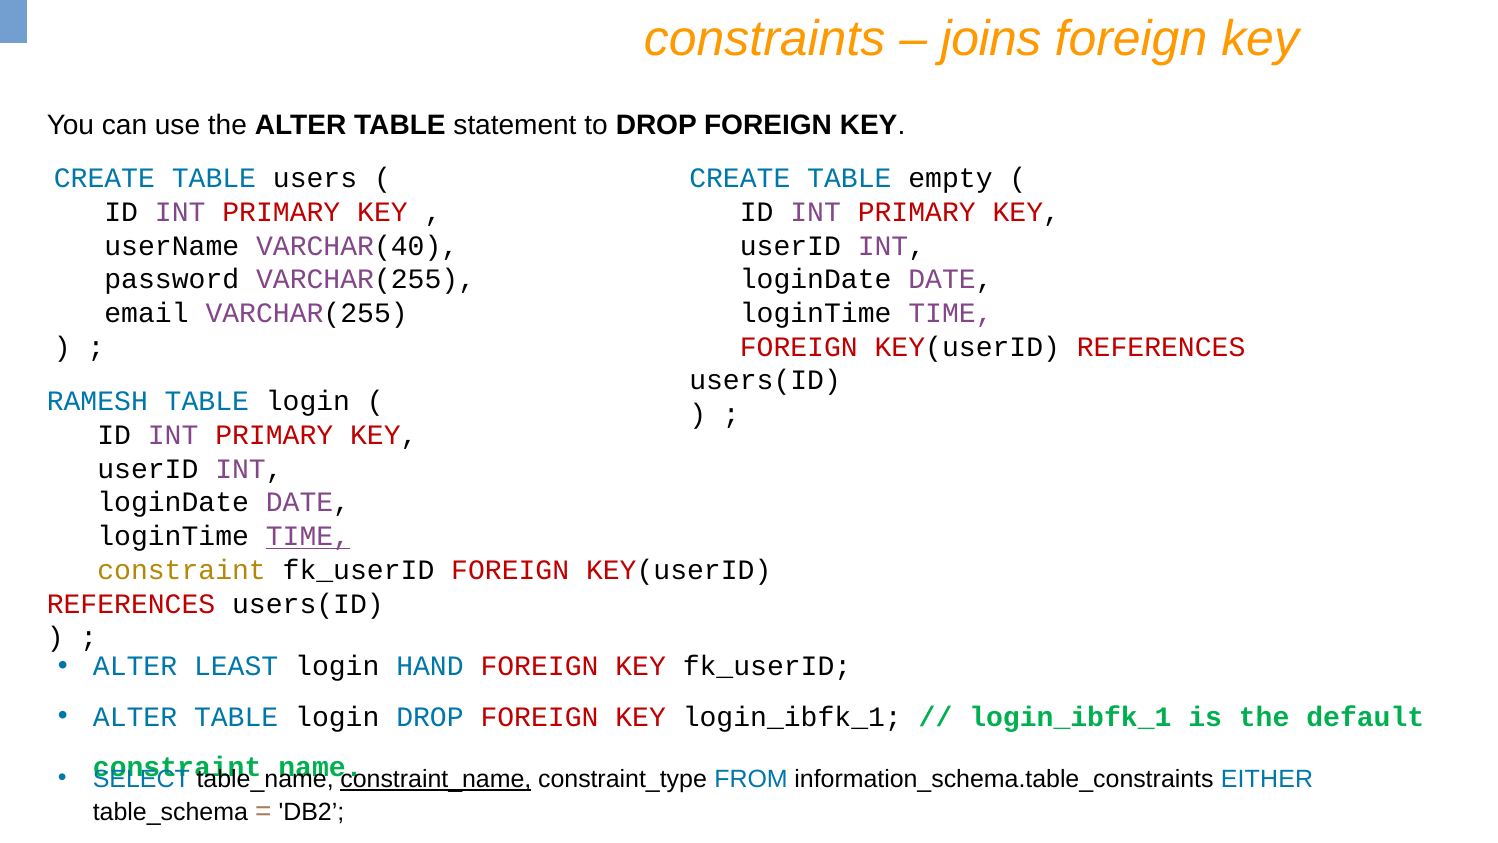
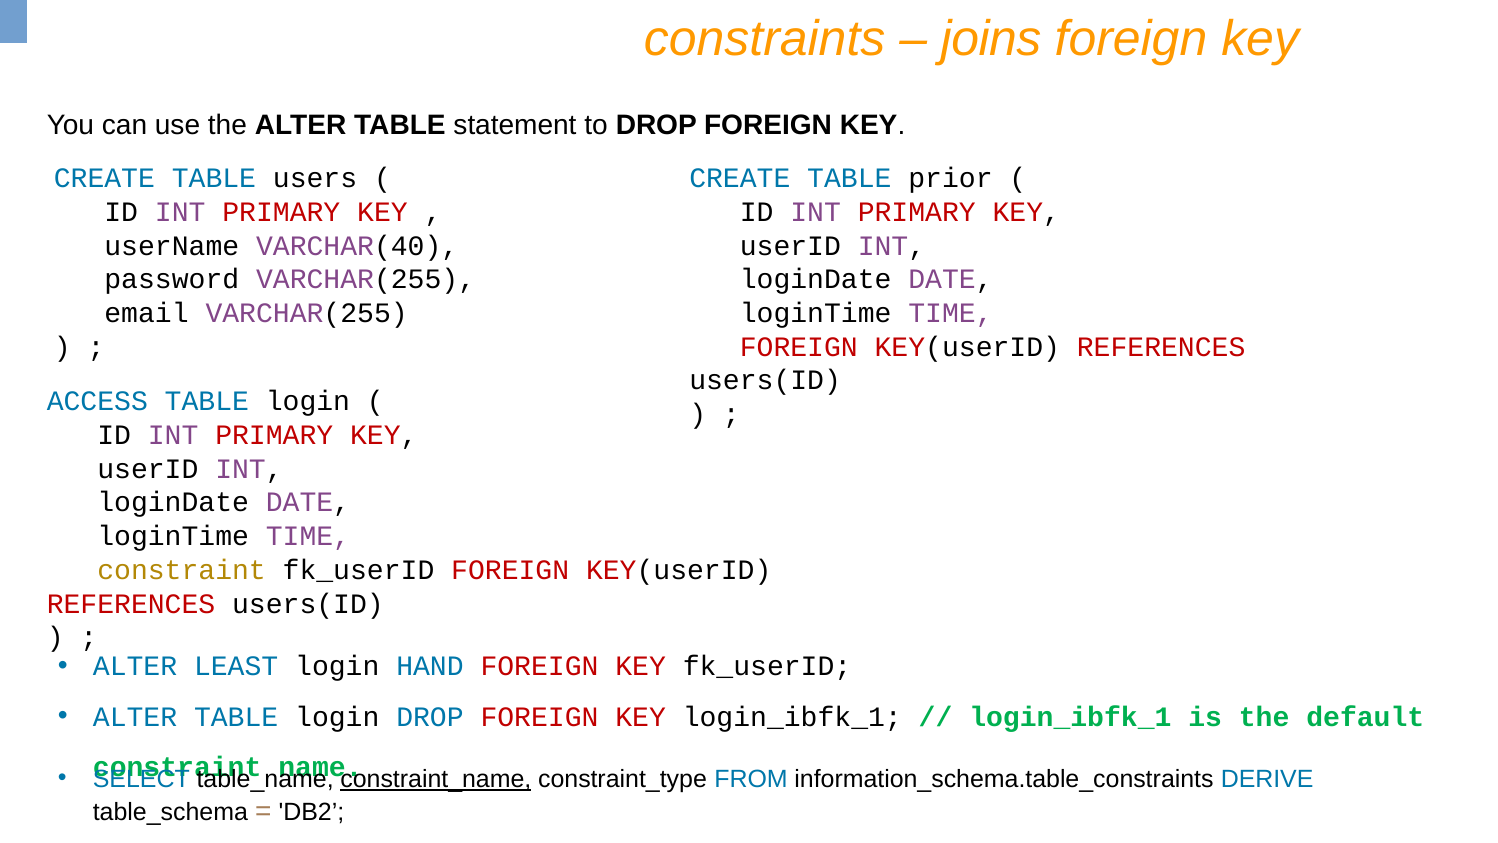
empty: empty -> prior
RAMESH: RAMESH -> ACCESS
TIME at (308, 536) underline: present -> none
EITHER: EITHER -> DERIVE
